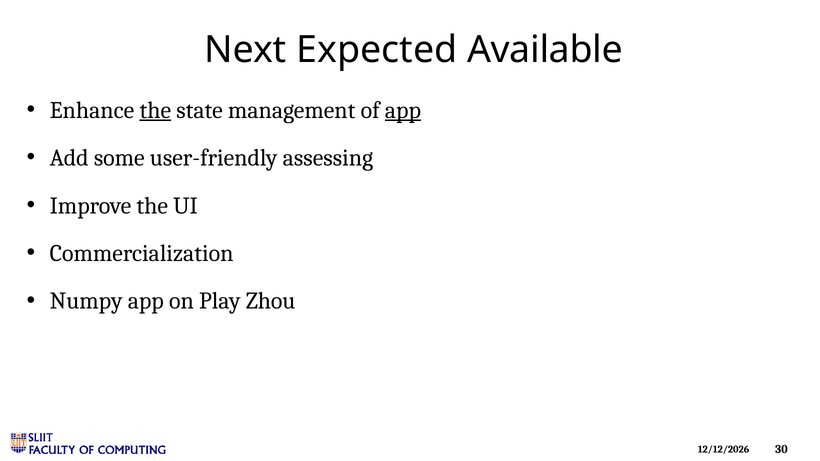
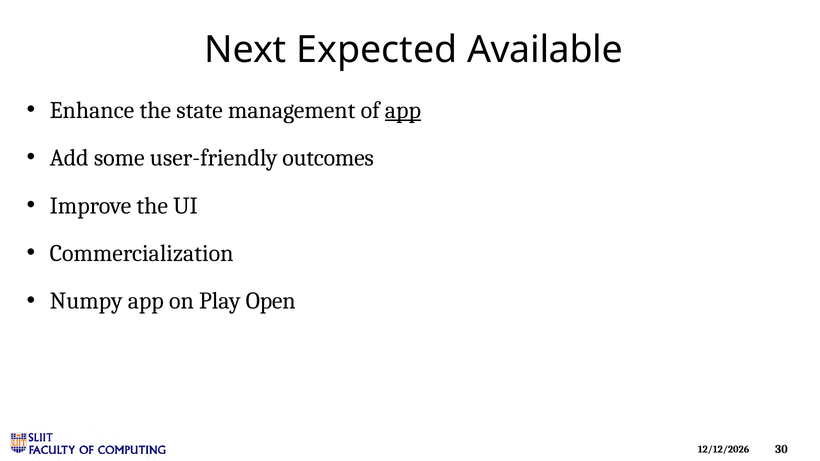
the at (155, 110) underline: present -> none
assessing: assessing -> outcomes
Zhou: Zhou -> Open
